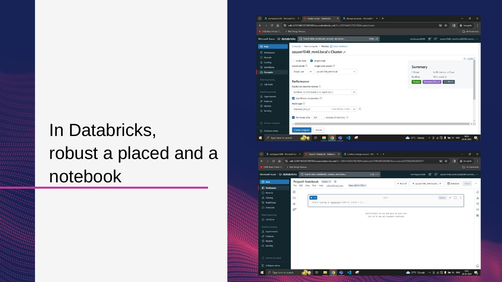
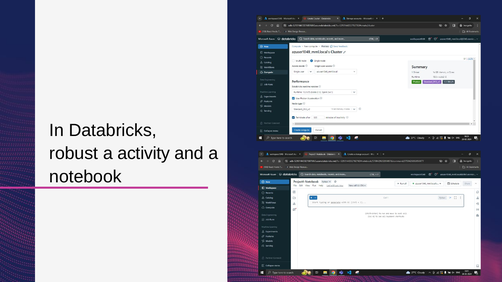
placed: placed -> activity
